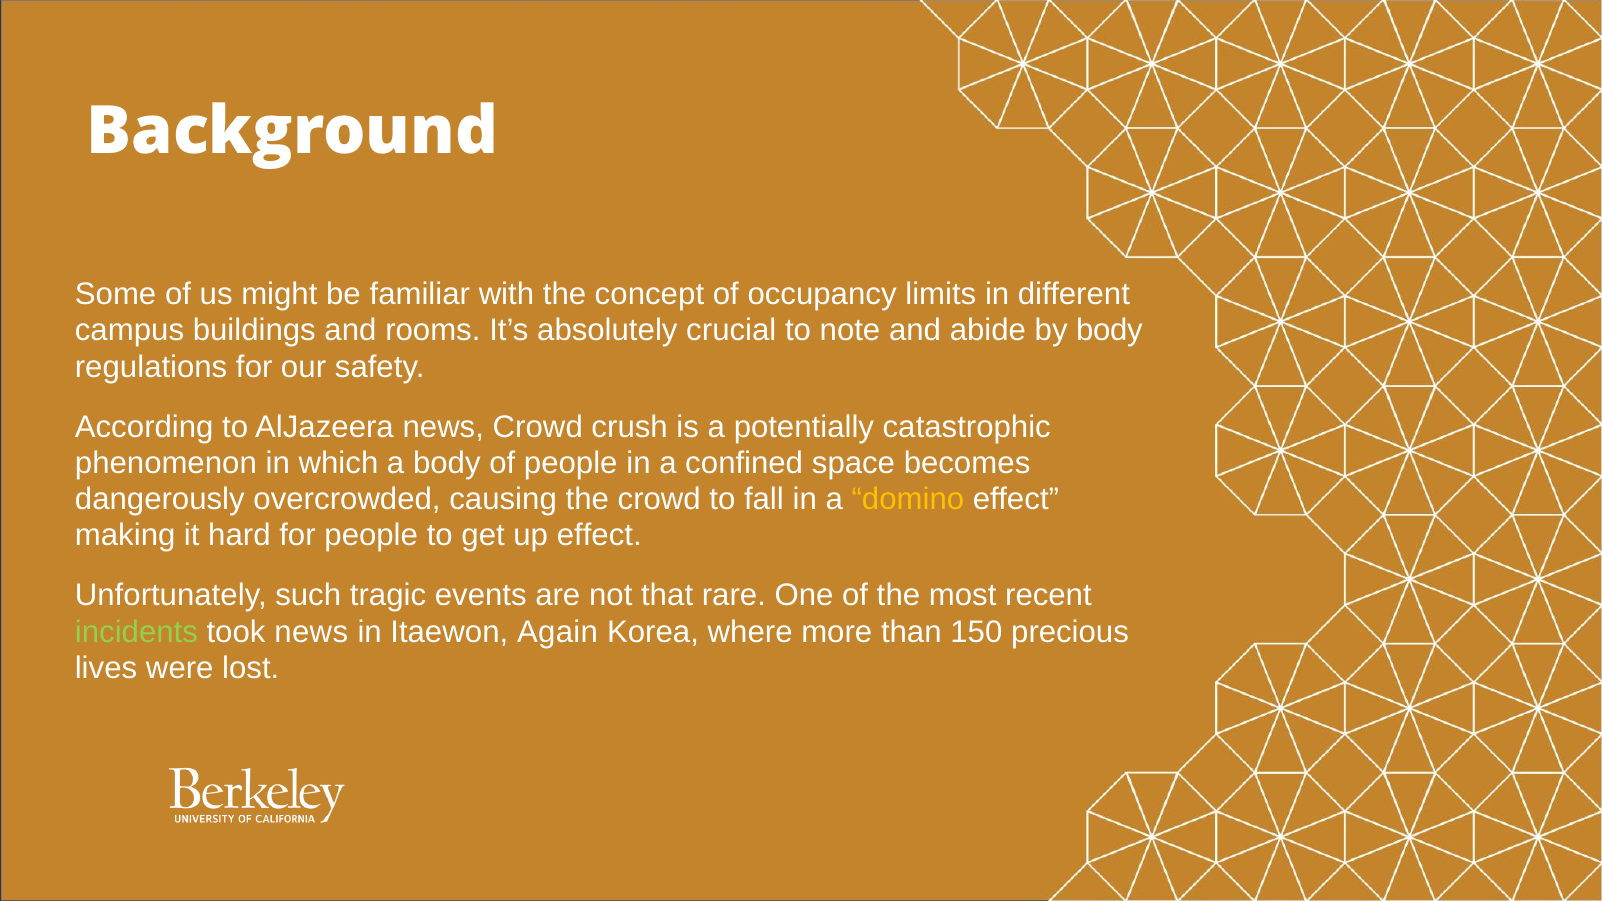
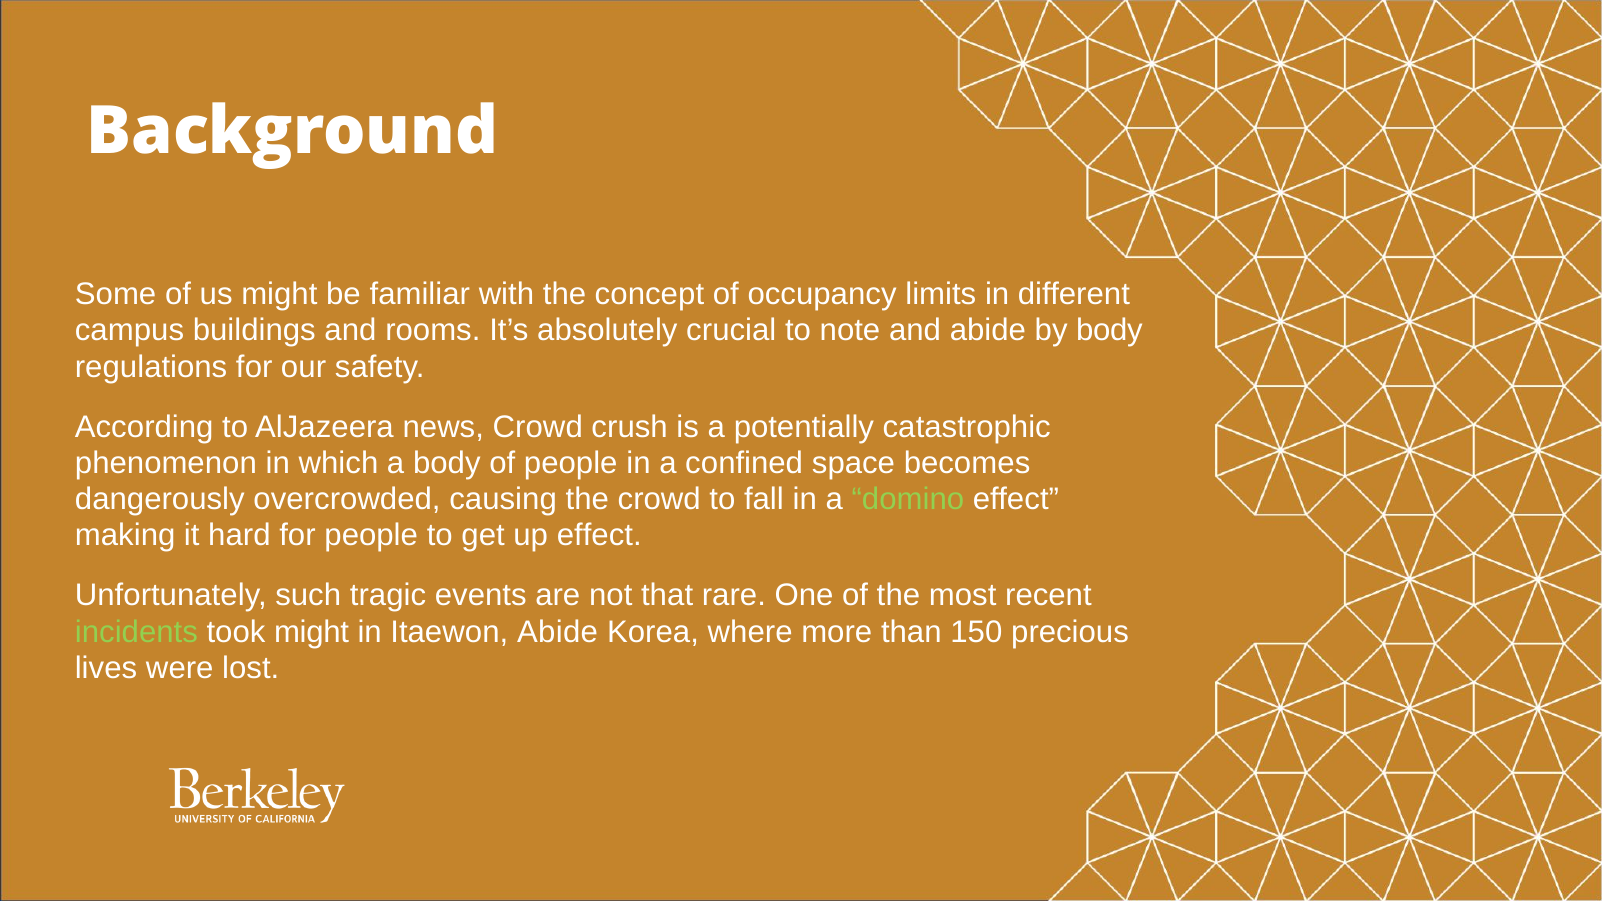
domino colour: yellow -> light green
took news: news -> might
Itaewon Again: Again -> Abide
